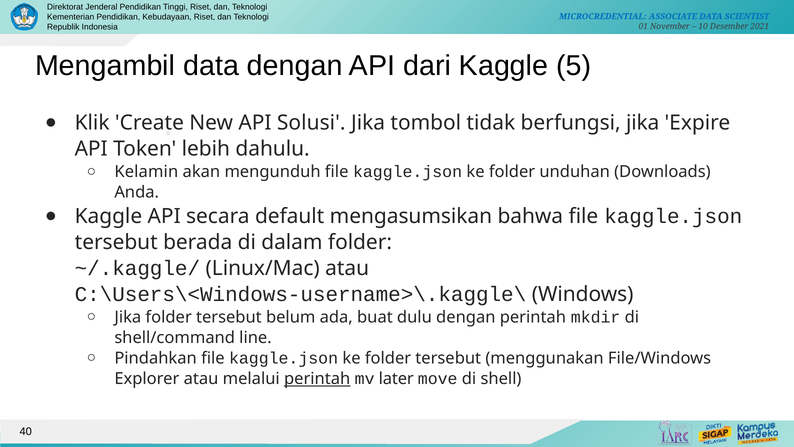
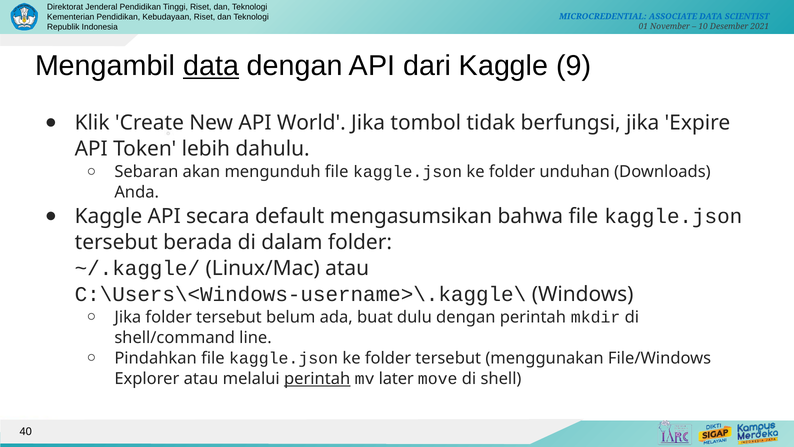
data at (211, 66) underline: none -> present
5: 5 -> 9
Solusi: Solusi -> World
Kelamin: Kelamin -> Sebaran
